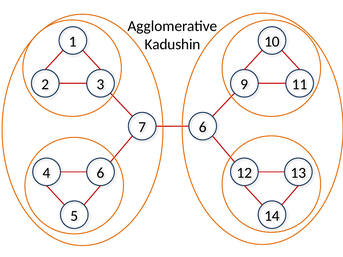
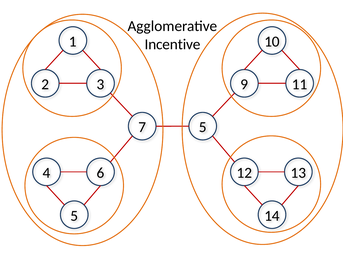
Kadushin: Kadushin -> Incentive
7 6: 6 -> 5
